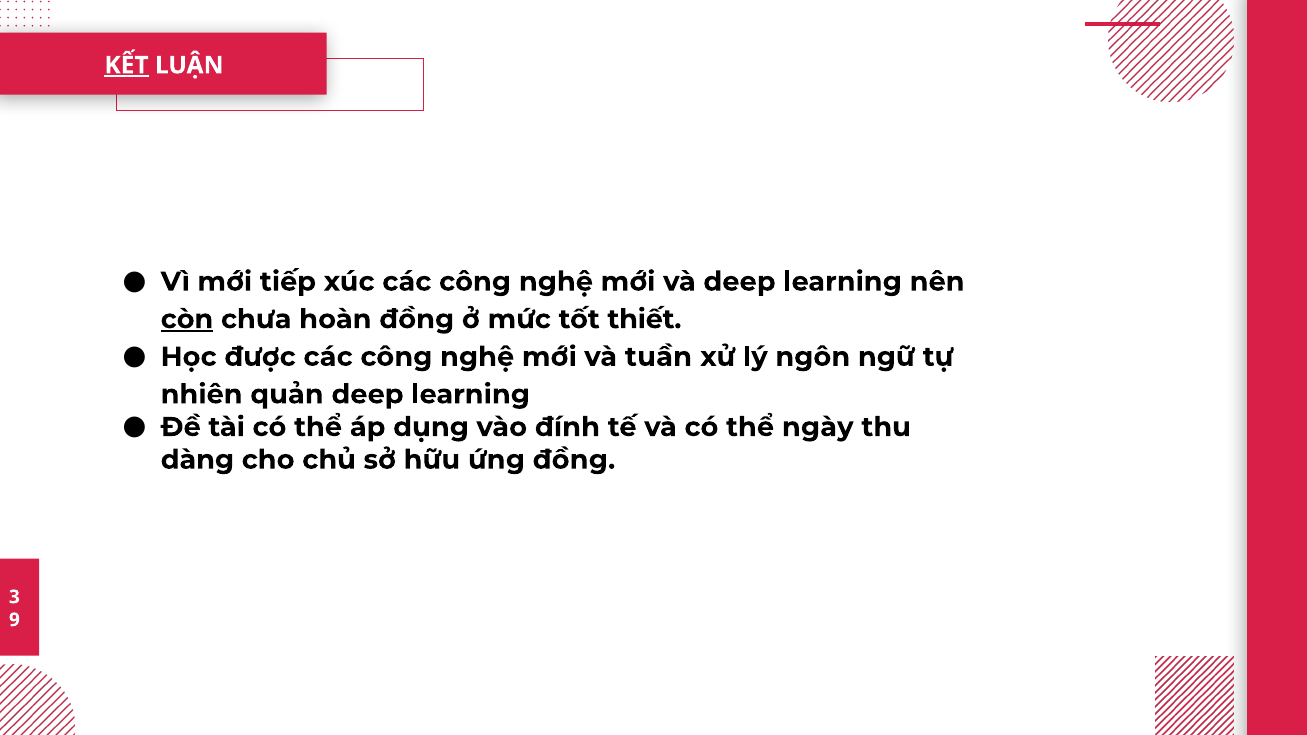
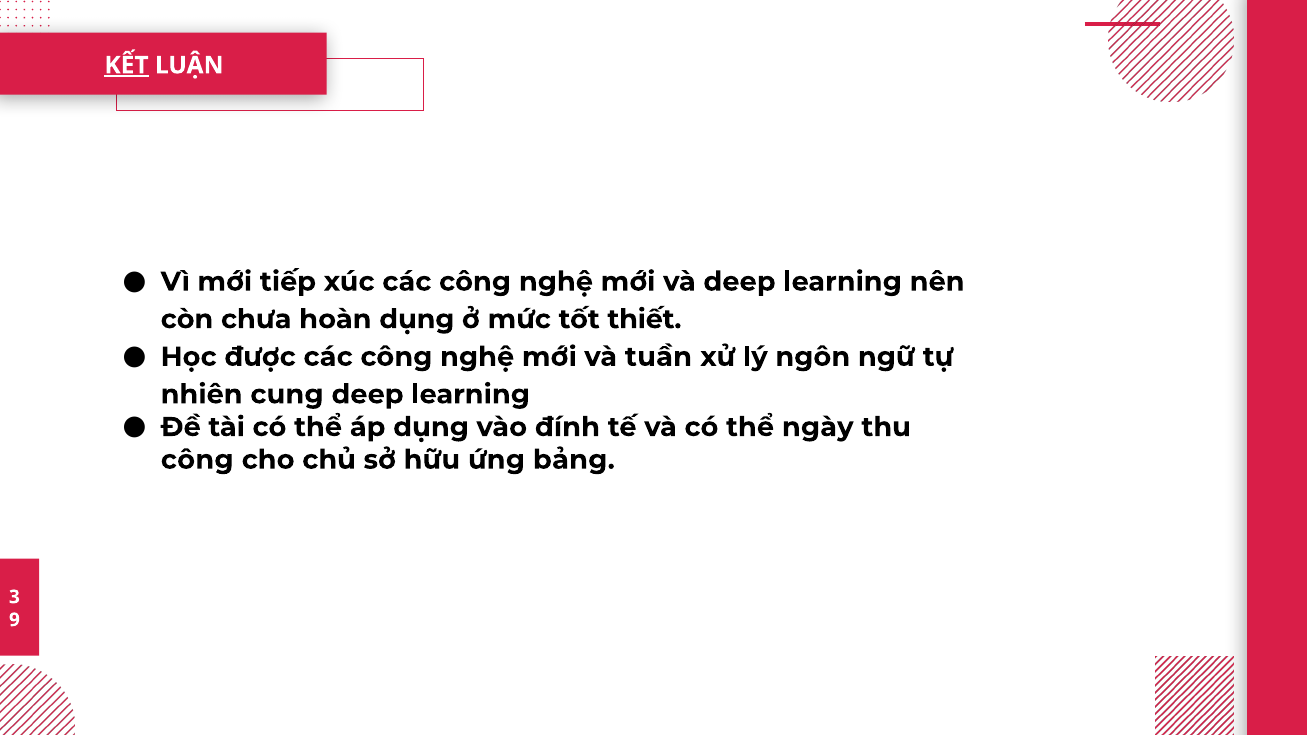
còn underline: present -> none
hoàn đồng: đồng -> dụng
quản: quản -> cung
dàng at (197, 460): dàng -> công
ứng đồng: đồng -> bảng
